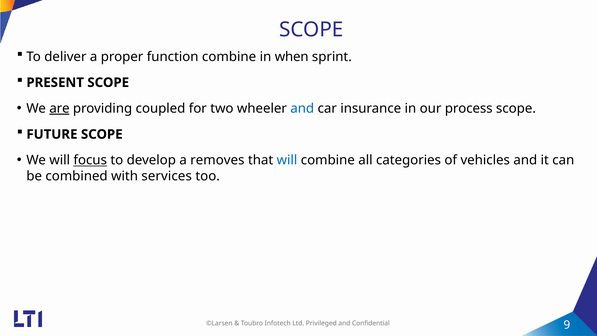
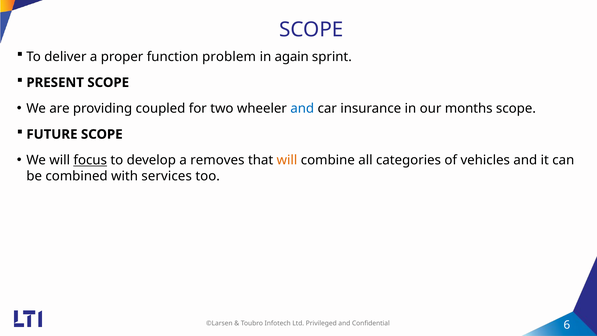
function combine: combine -> problem
when: when -> again
are underline: present -> none
process: process -> months
will at (287, 160) colour: blue -> orange
9: 9 -> 6
